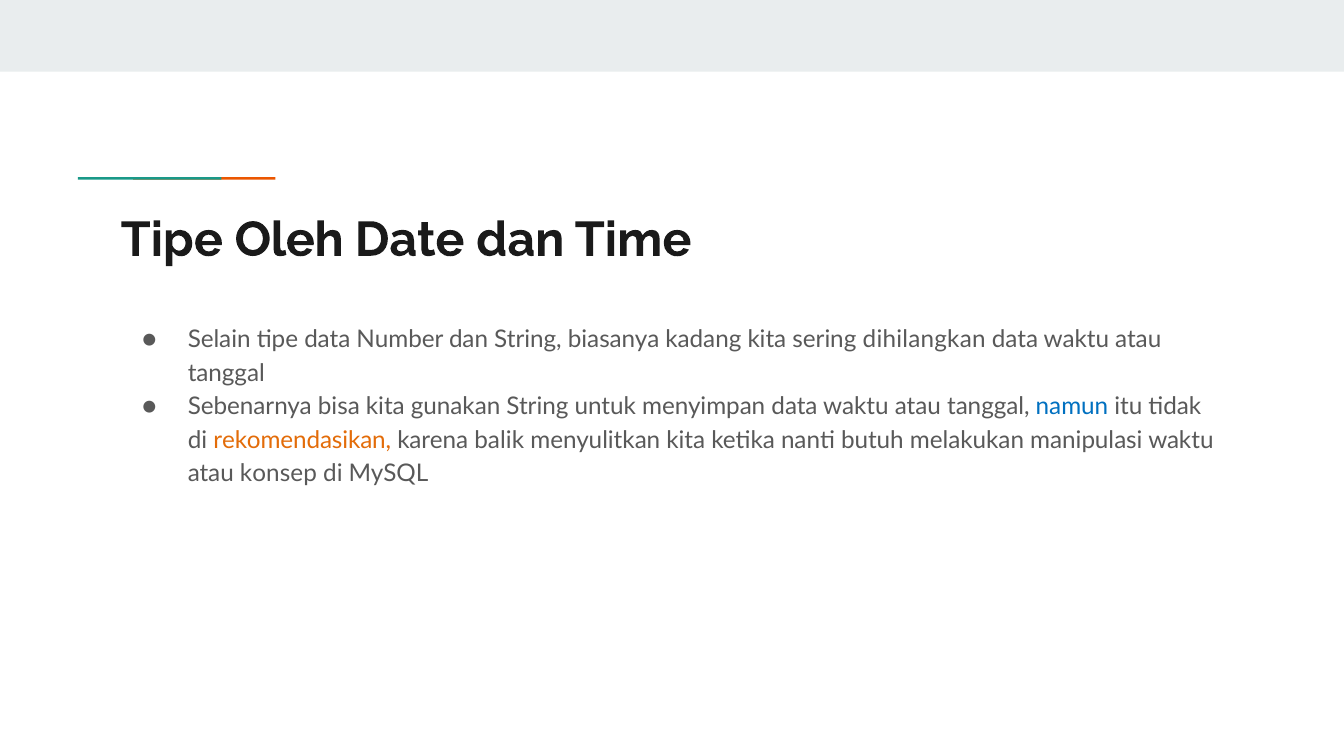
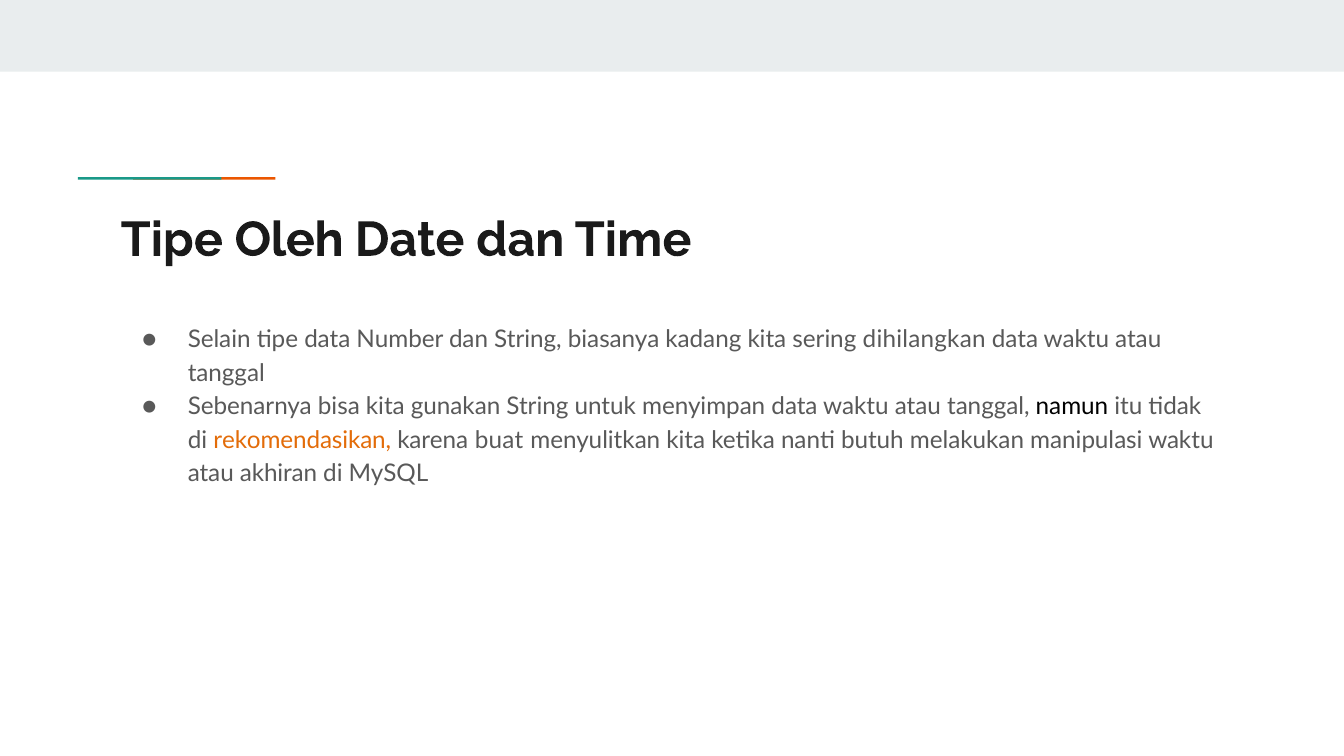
namun colour: blue -> black
balik: balik -> buat
konsep: konsep -> akhiran
